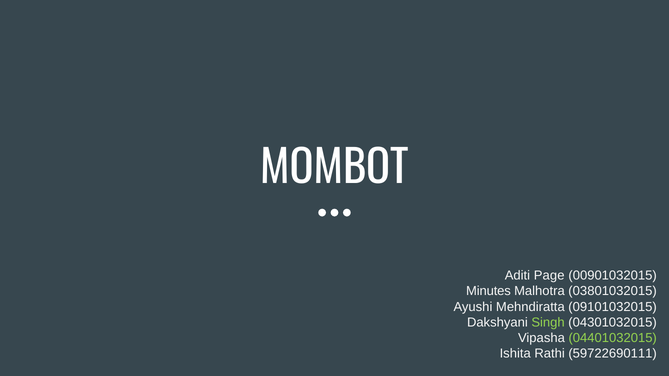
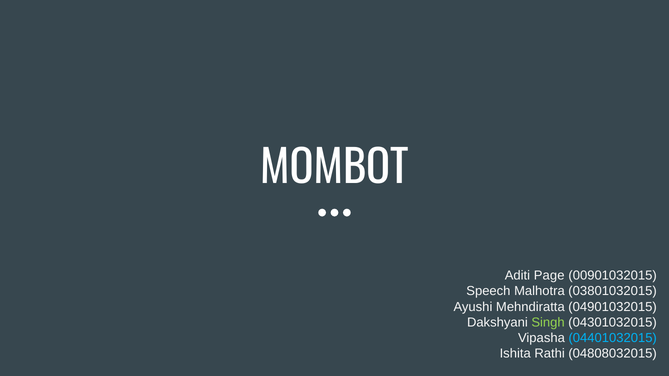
Minutes: Minutes -> Speech
09101032015: 09101032015 -> 04901032015
04401032015 colour: light green -> light blue
59722690111: 59722690111 -> 04808032015
